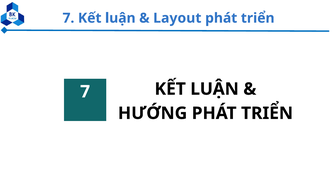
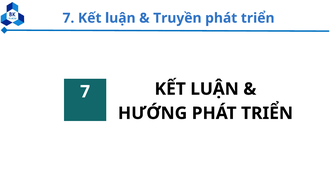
Layout: Layout -> Truyền
